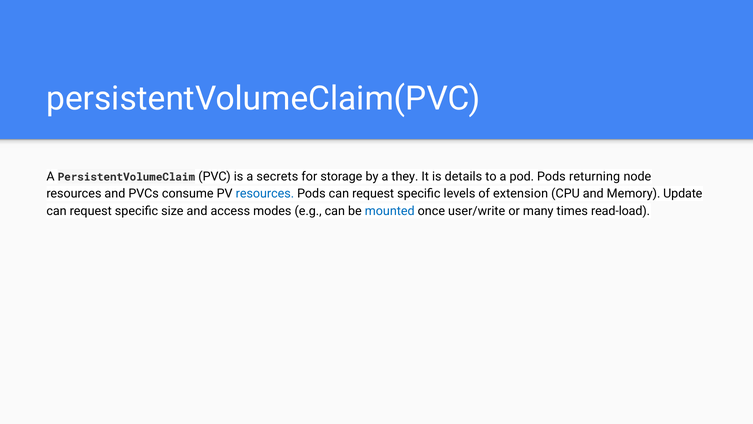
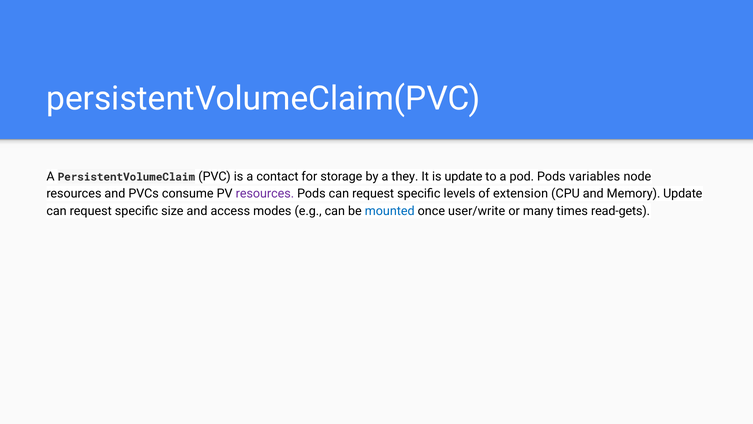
secrets: secrets -> contact
is details: details -> update
returning: returning -> variables
resources at (265, 194) colour: blue -> purple
read-load: read-load -> read-gets
